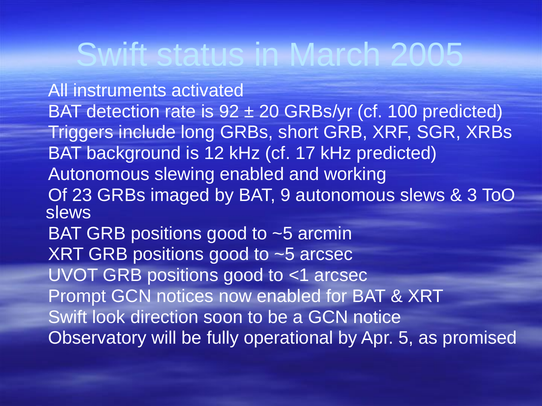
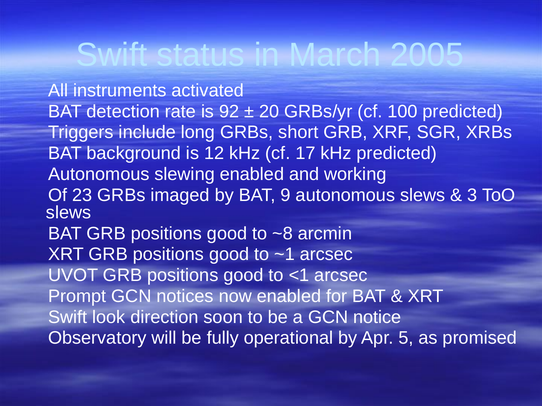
~5 at (283, 234): ~5 -> ~8
~5 at (285, 255): ~5 -> ~1
